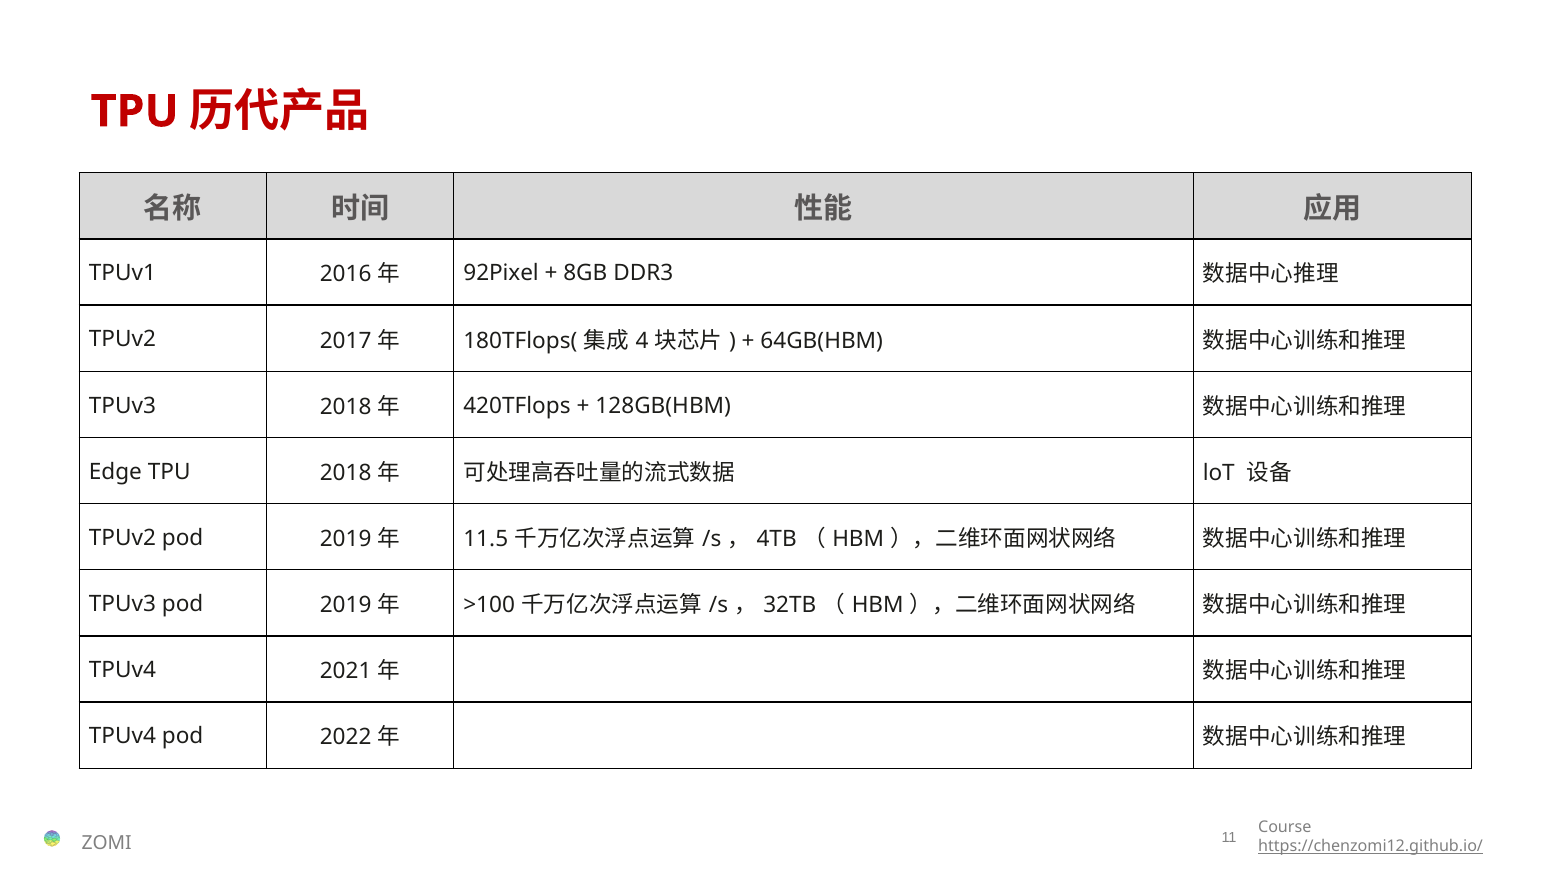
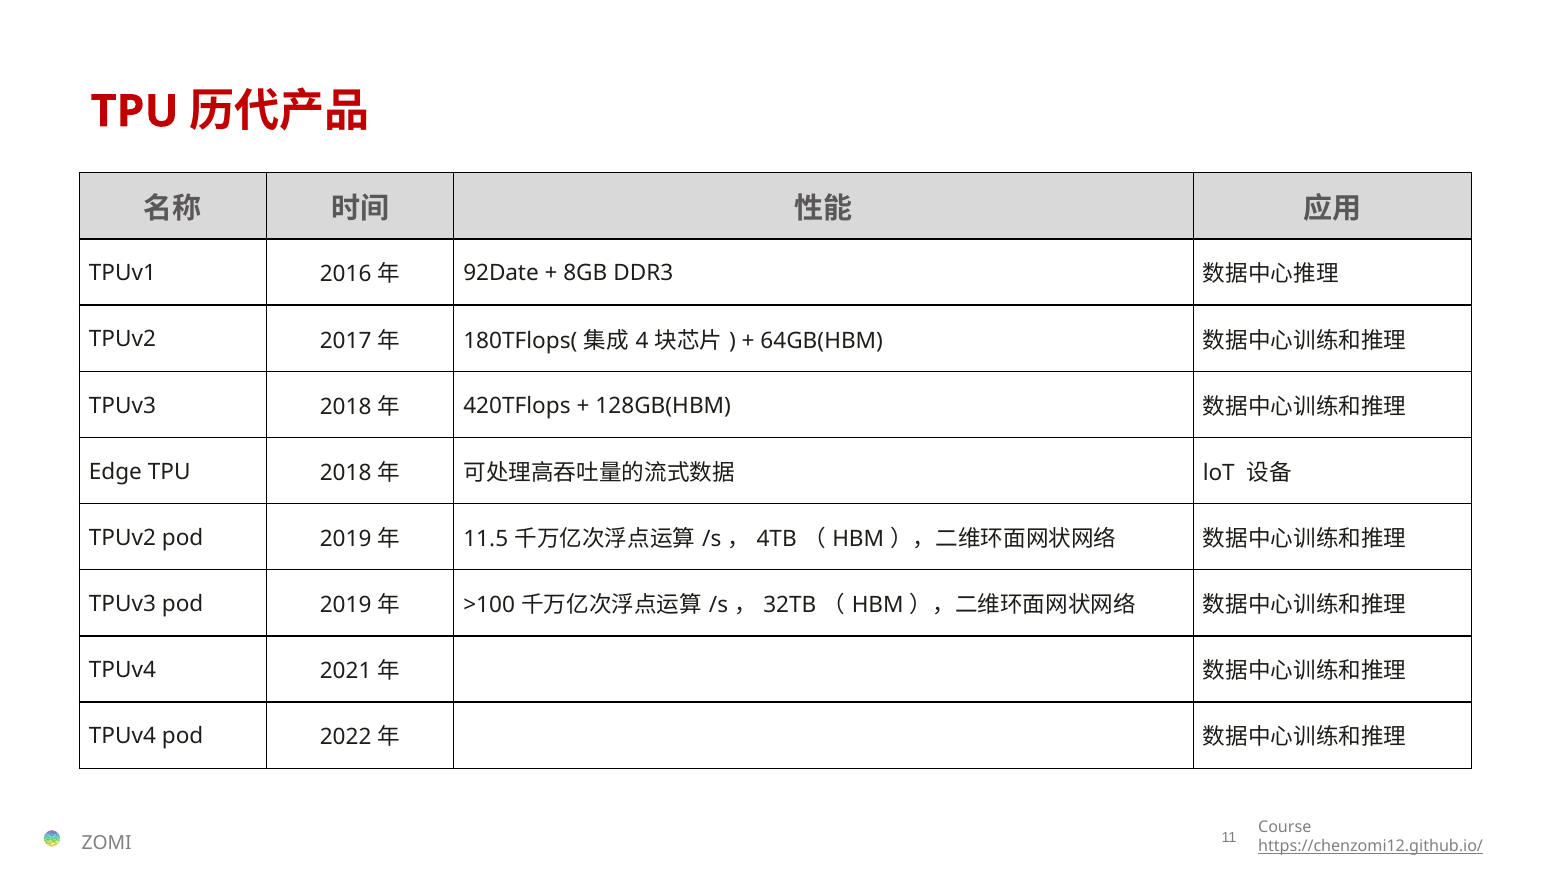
92Pixel: 92Pixel -> 92Date
